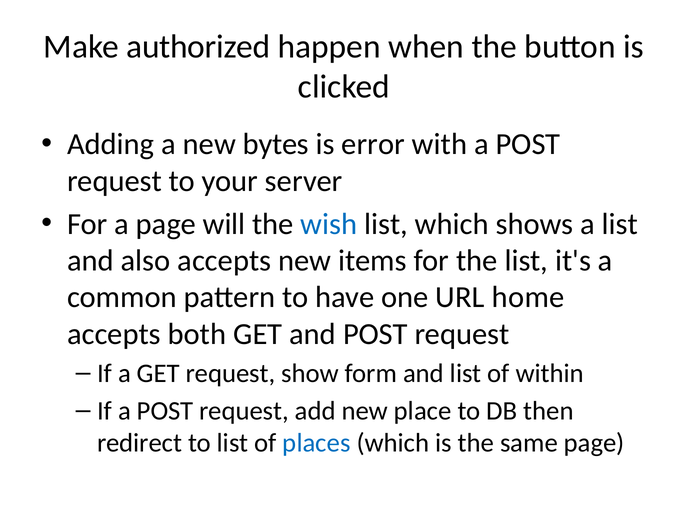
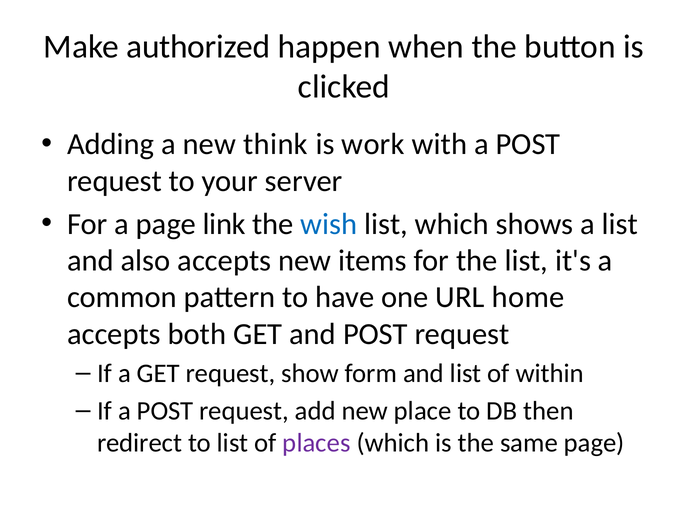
bytes: bytes -> think
error: error -> work
will: will -> link
places colour: blue -> purple
